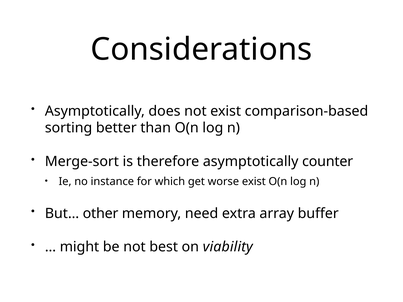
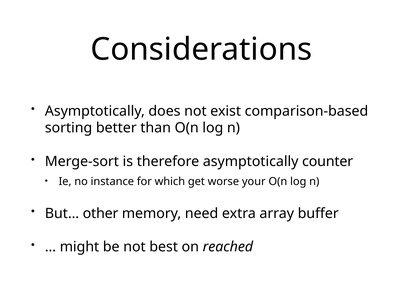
worse exist: exist -> your
viability: viability -> reached
